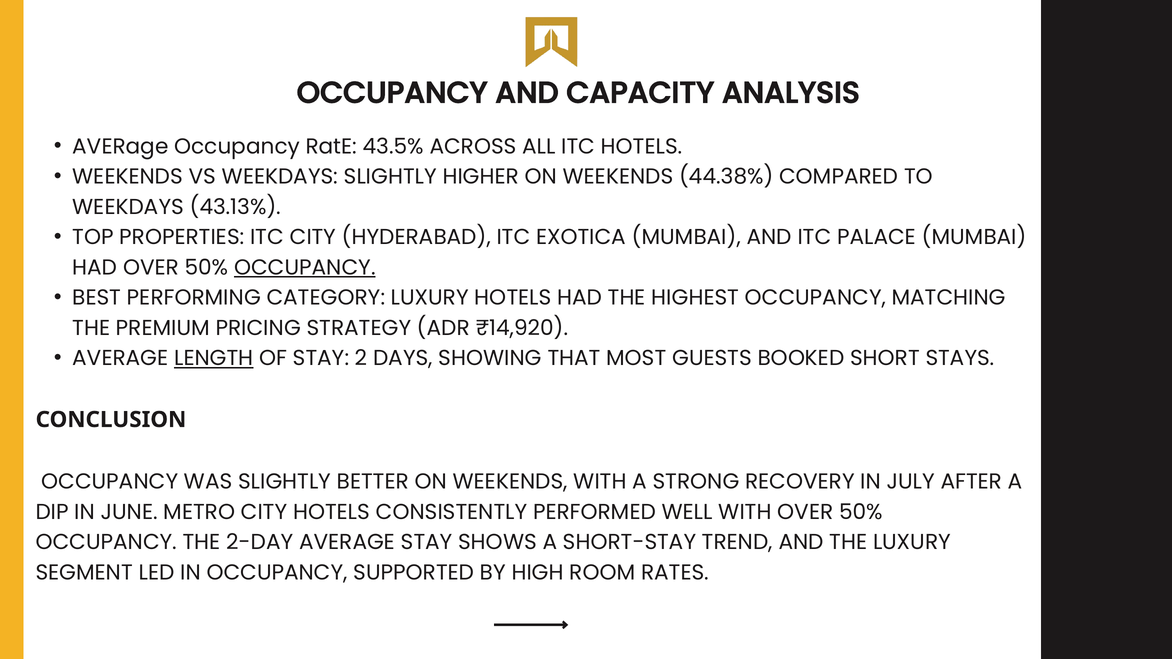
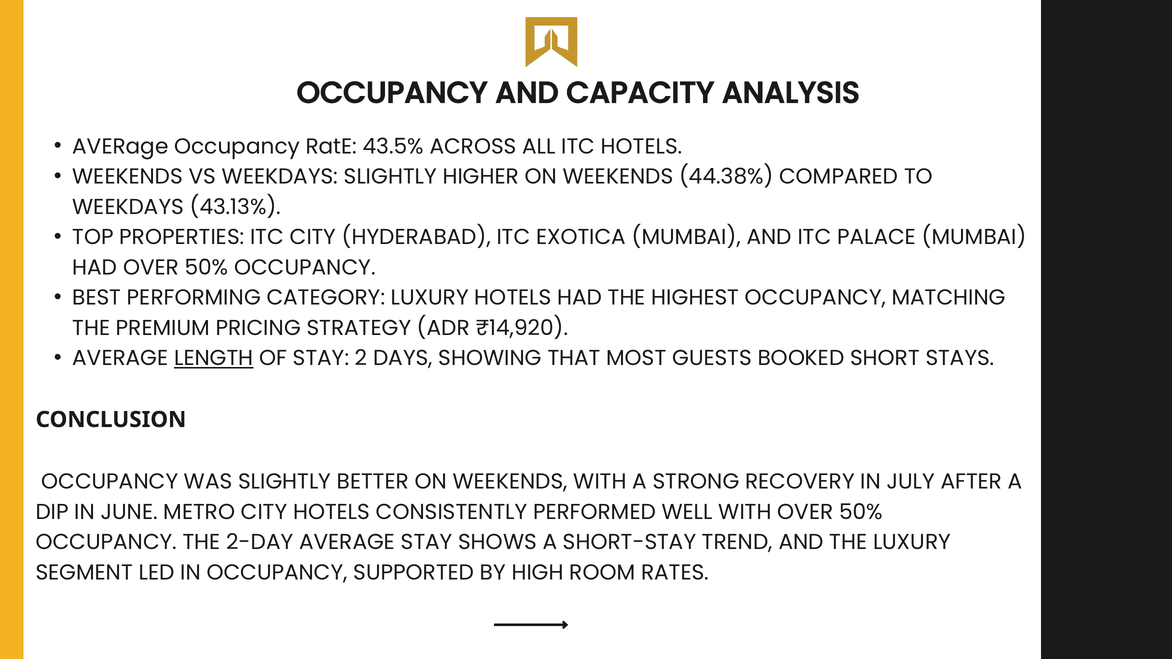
OCCUPANCY at (305, 268) underline: present -> none
